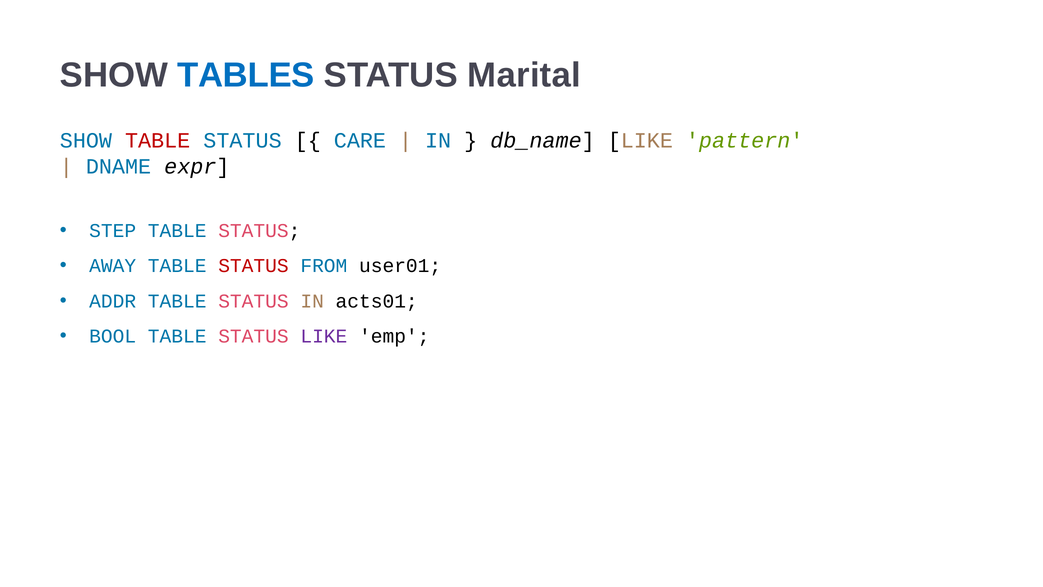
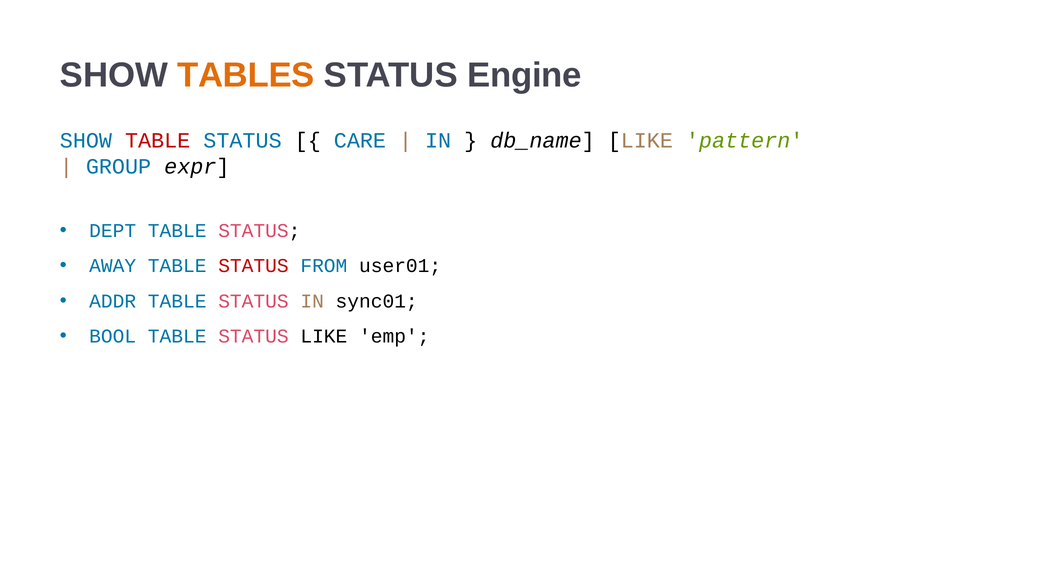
TABLES colour: blue -> orange
Marital: Marital -> Engine
DNAME: DNAME -> GROUP
STEP: STEP -> DEPT
acts01: acts01 -> sync01
LIKE at (324, 336) colour: purple -> black
